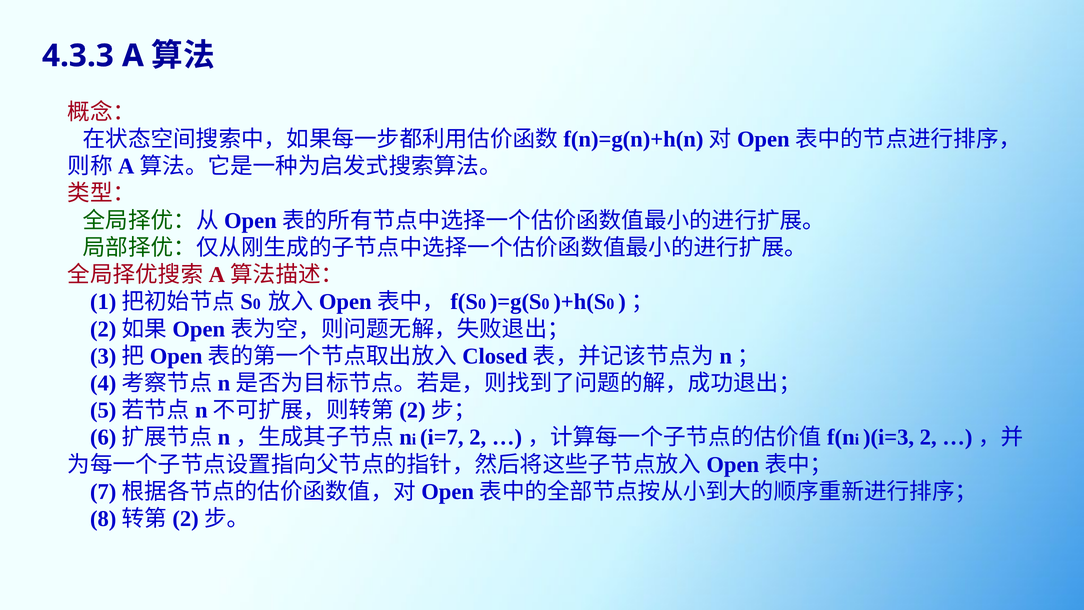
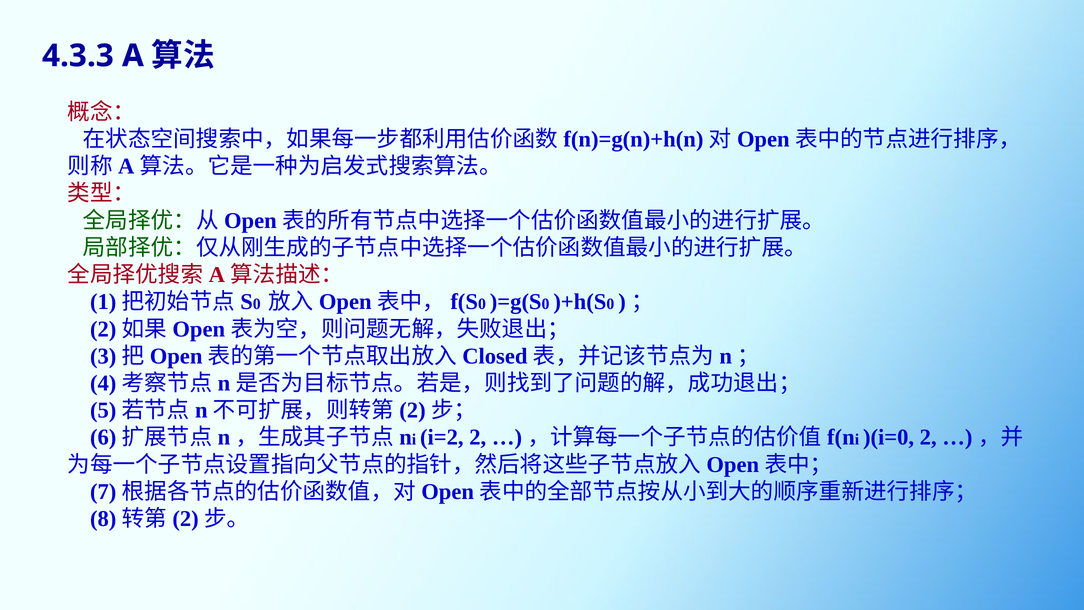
i=7: i=7 -> i=2
)(i=3: )(i=3 -> )(i=0
